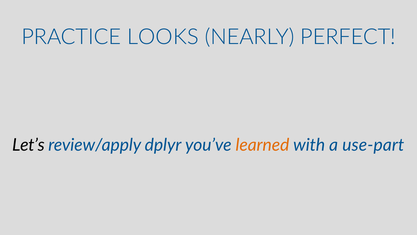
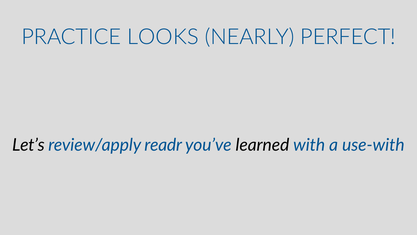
dplyr: dplyr -> readr
learned colour: orange -> black
use-part: use-part -> use-with
